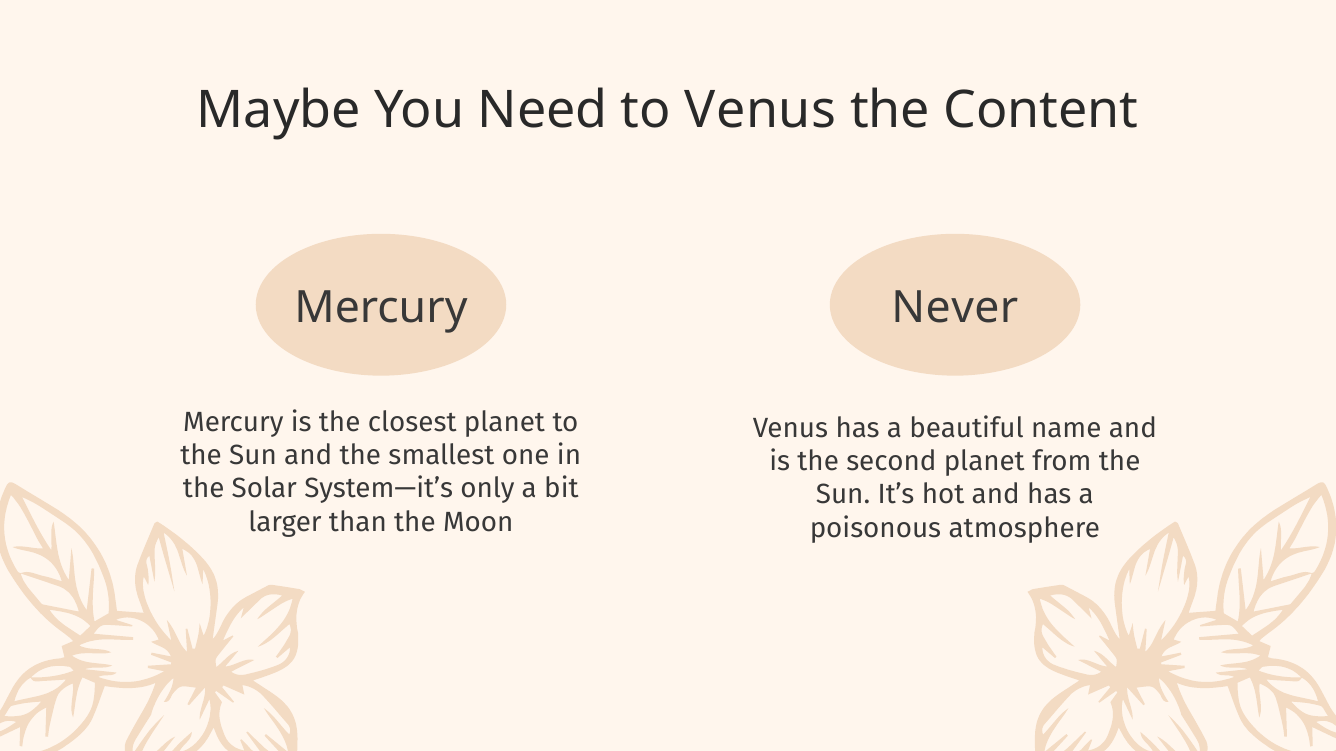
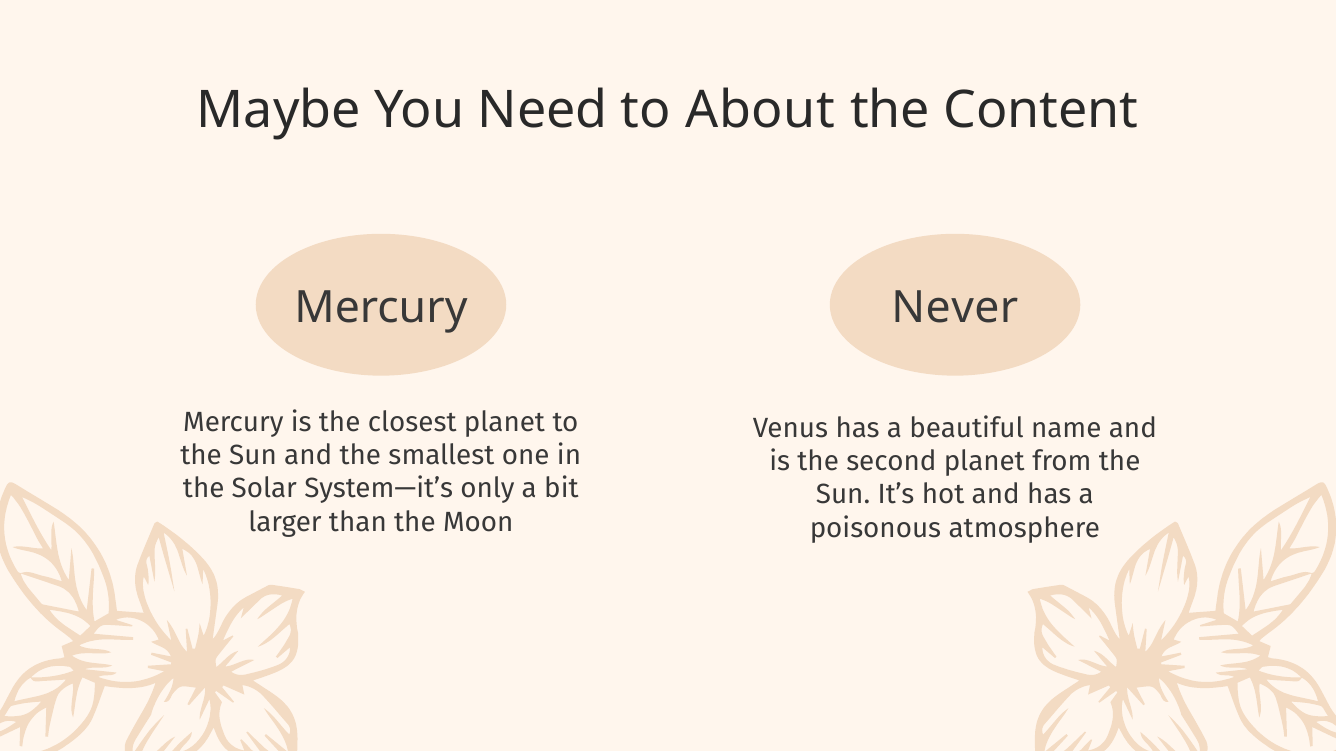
to Venus: Venus -> About
